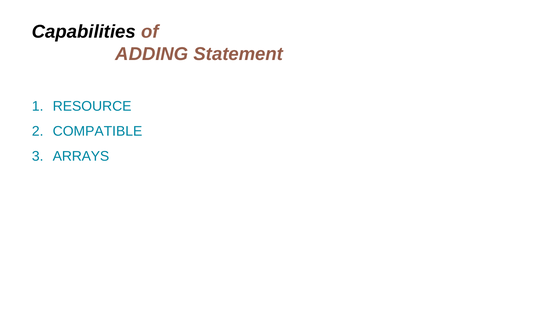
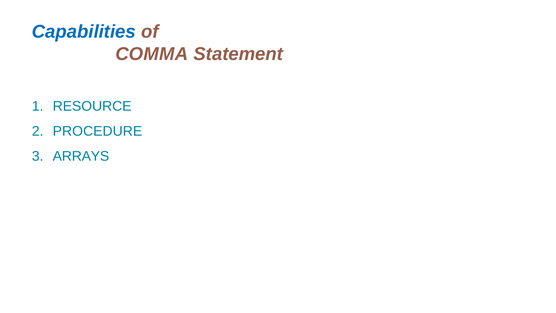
Capabilities colour: black -> blue
ADDING: ADDING -> COMMA
COMPATIBLE: COMPATIBLE -> PROCEDURE
